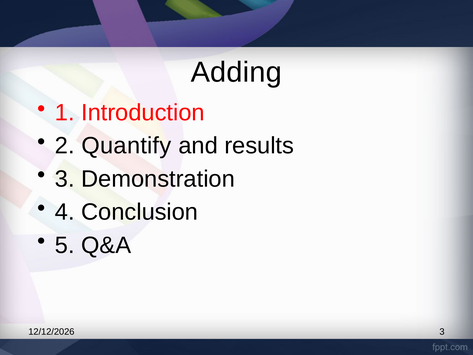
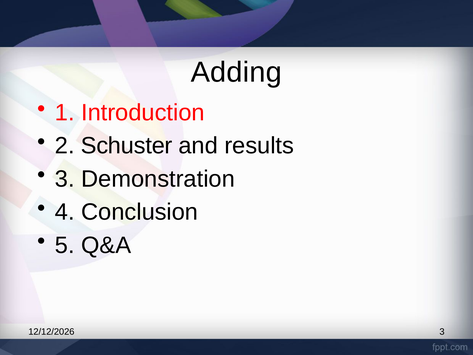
Quantify: Quantify -> Schuster
